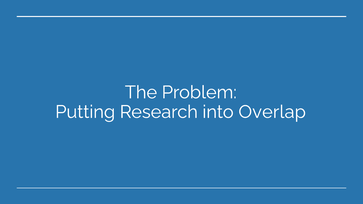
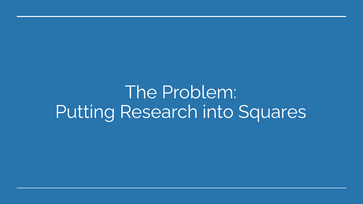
Overlap: Overlap -> Squares
